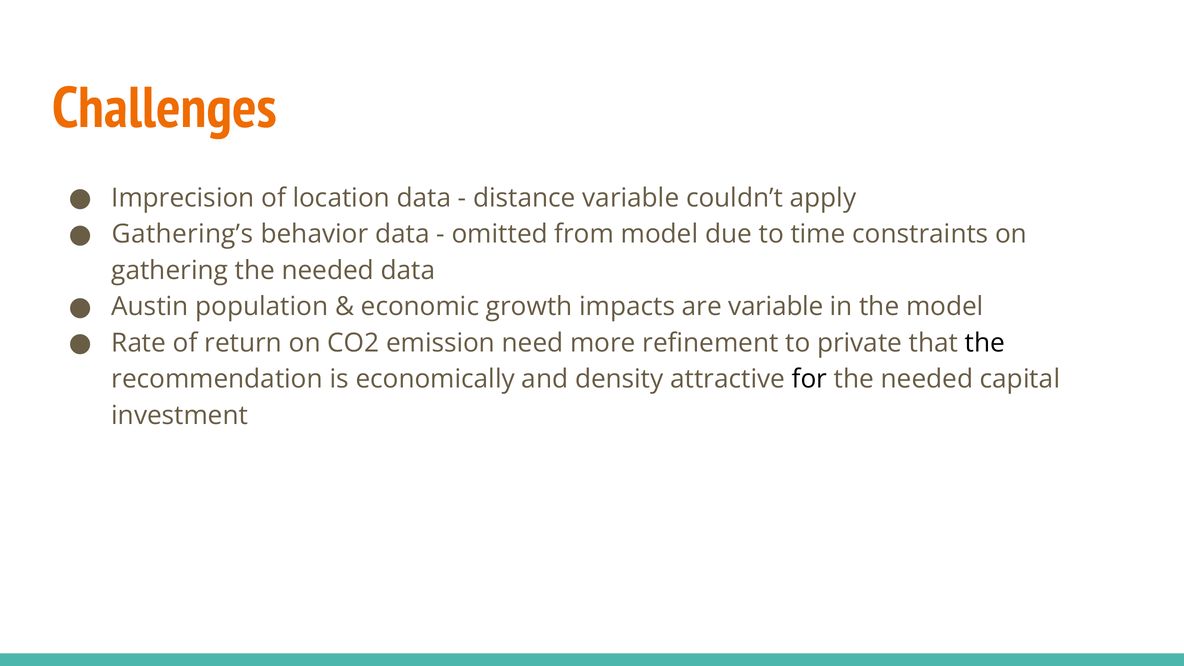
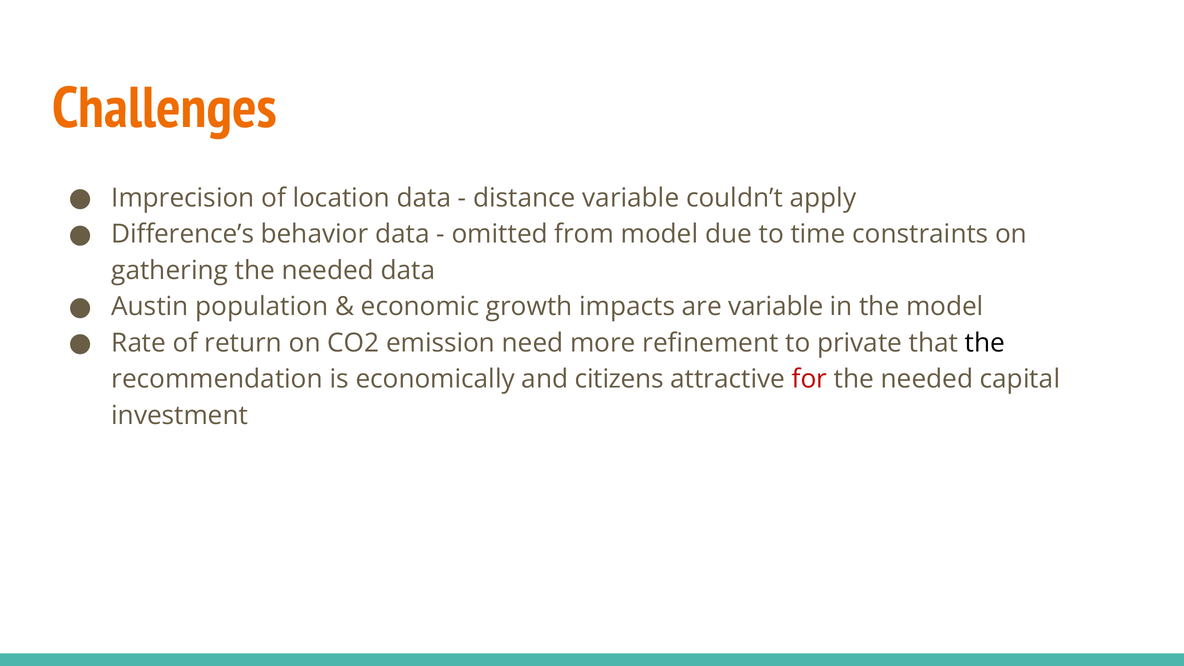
Gathering’s: Gathering’s -> Difference’s
density: density -> citizens
for colour: black -> red
